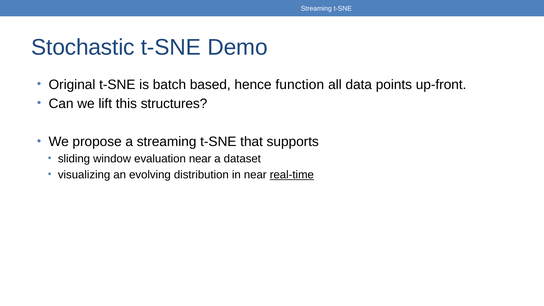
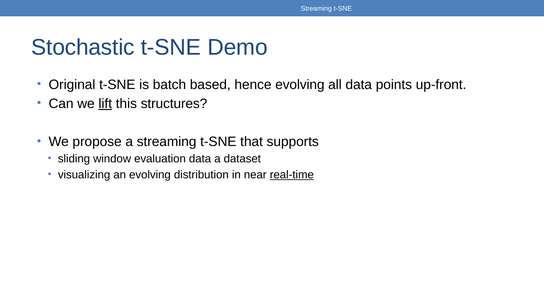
hence function: function -> evolving
lift underline: none -> present
evaluation near: near -> data
